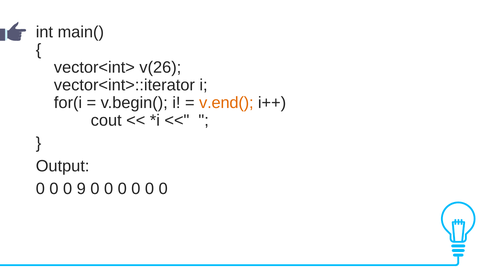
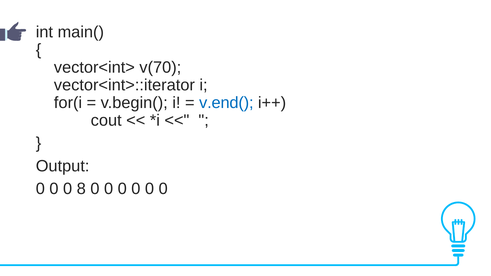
v(26: v(26 -> v(70
v.end( colour: orange -> blue
9: 9 -> 8
